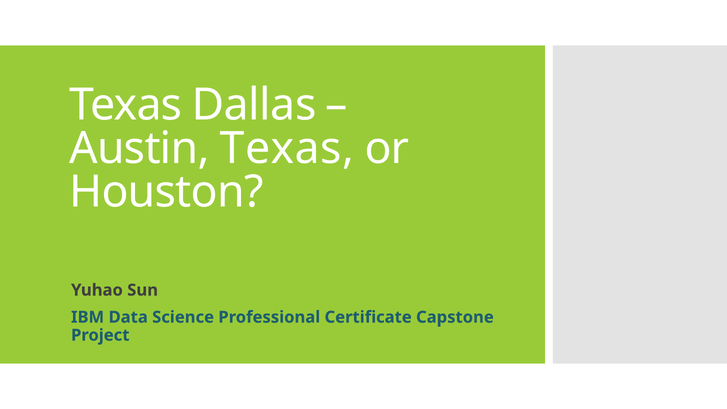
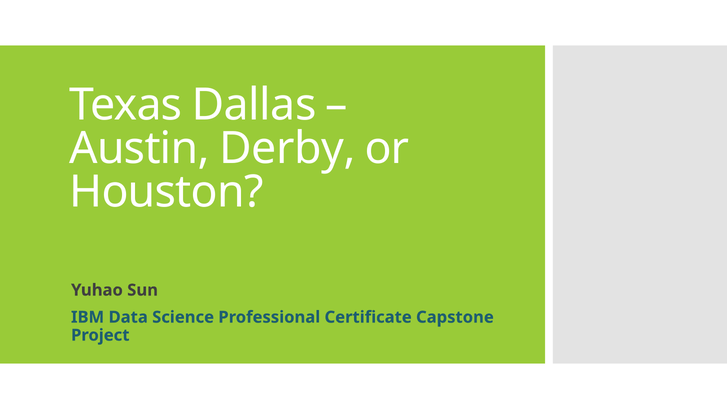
Austin Texas: Texas -> Derby
